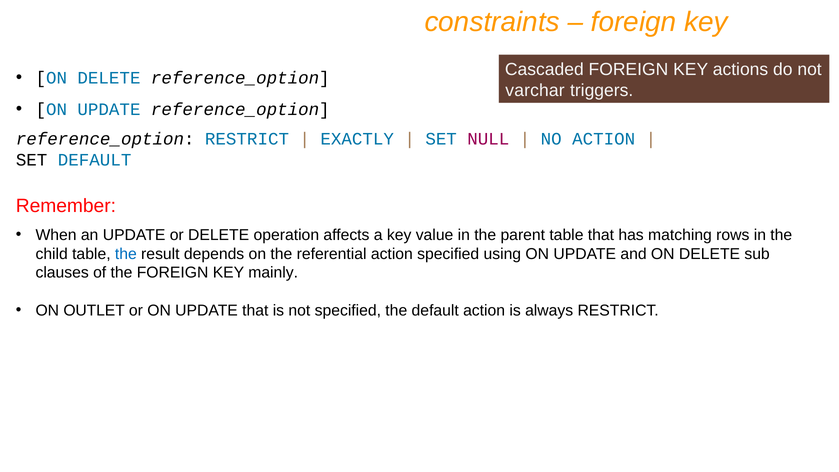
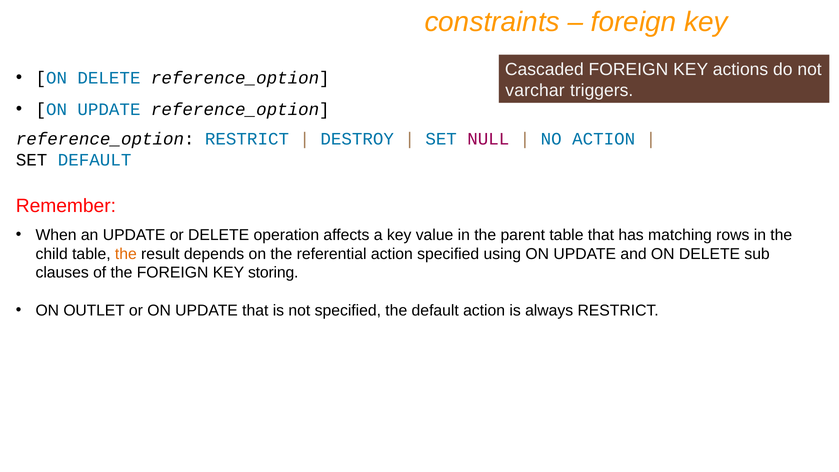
EXACTLY: EXACTLY -> DESTROY
the at (126, 254) colour: blue -> orange
mainly: mainly -> storing
